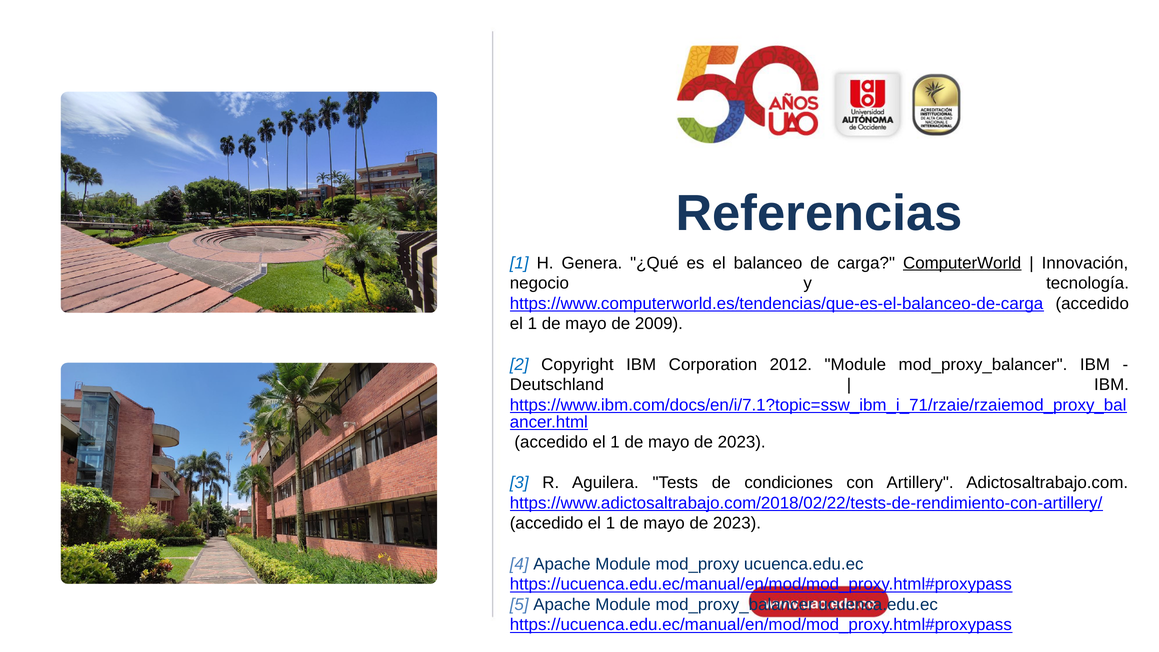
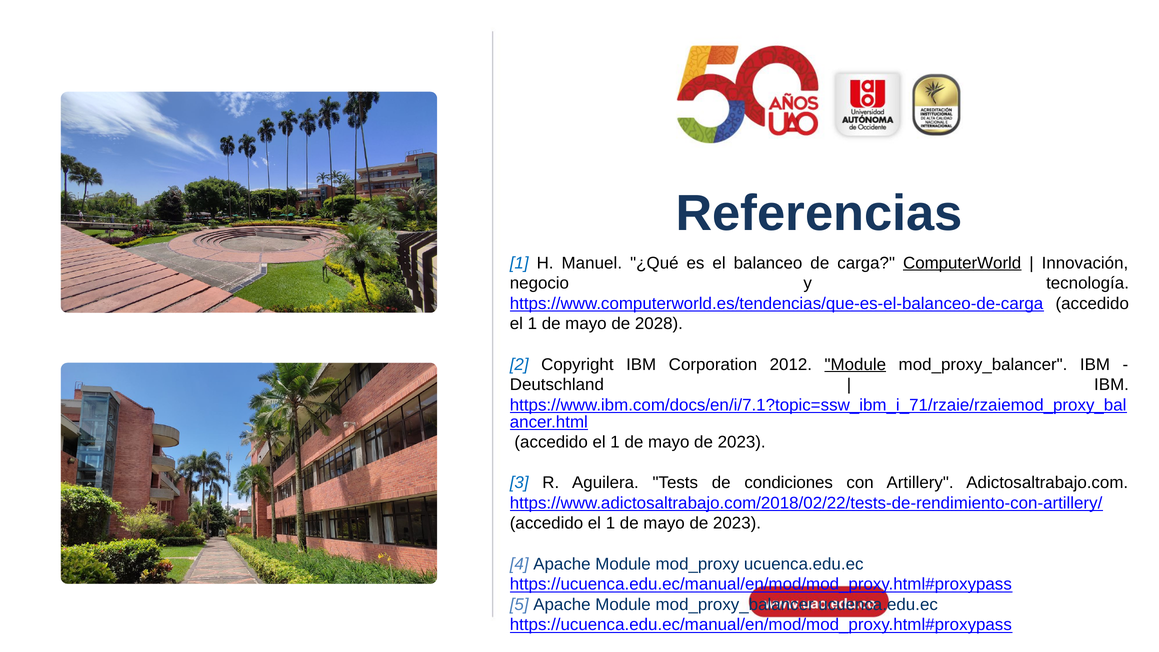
Genera: Genera -> Manuel
2009: 2009 -> 2028
Module at (855, 364) underline: none -> present
